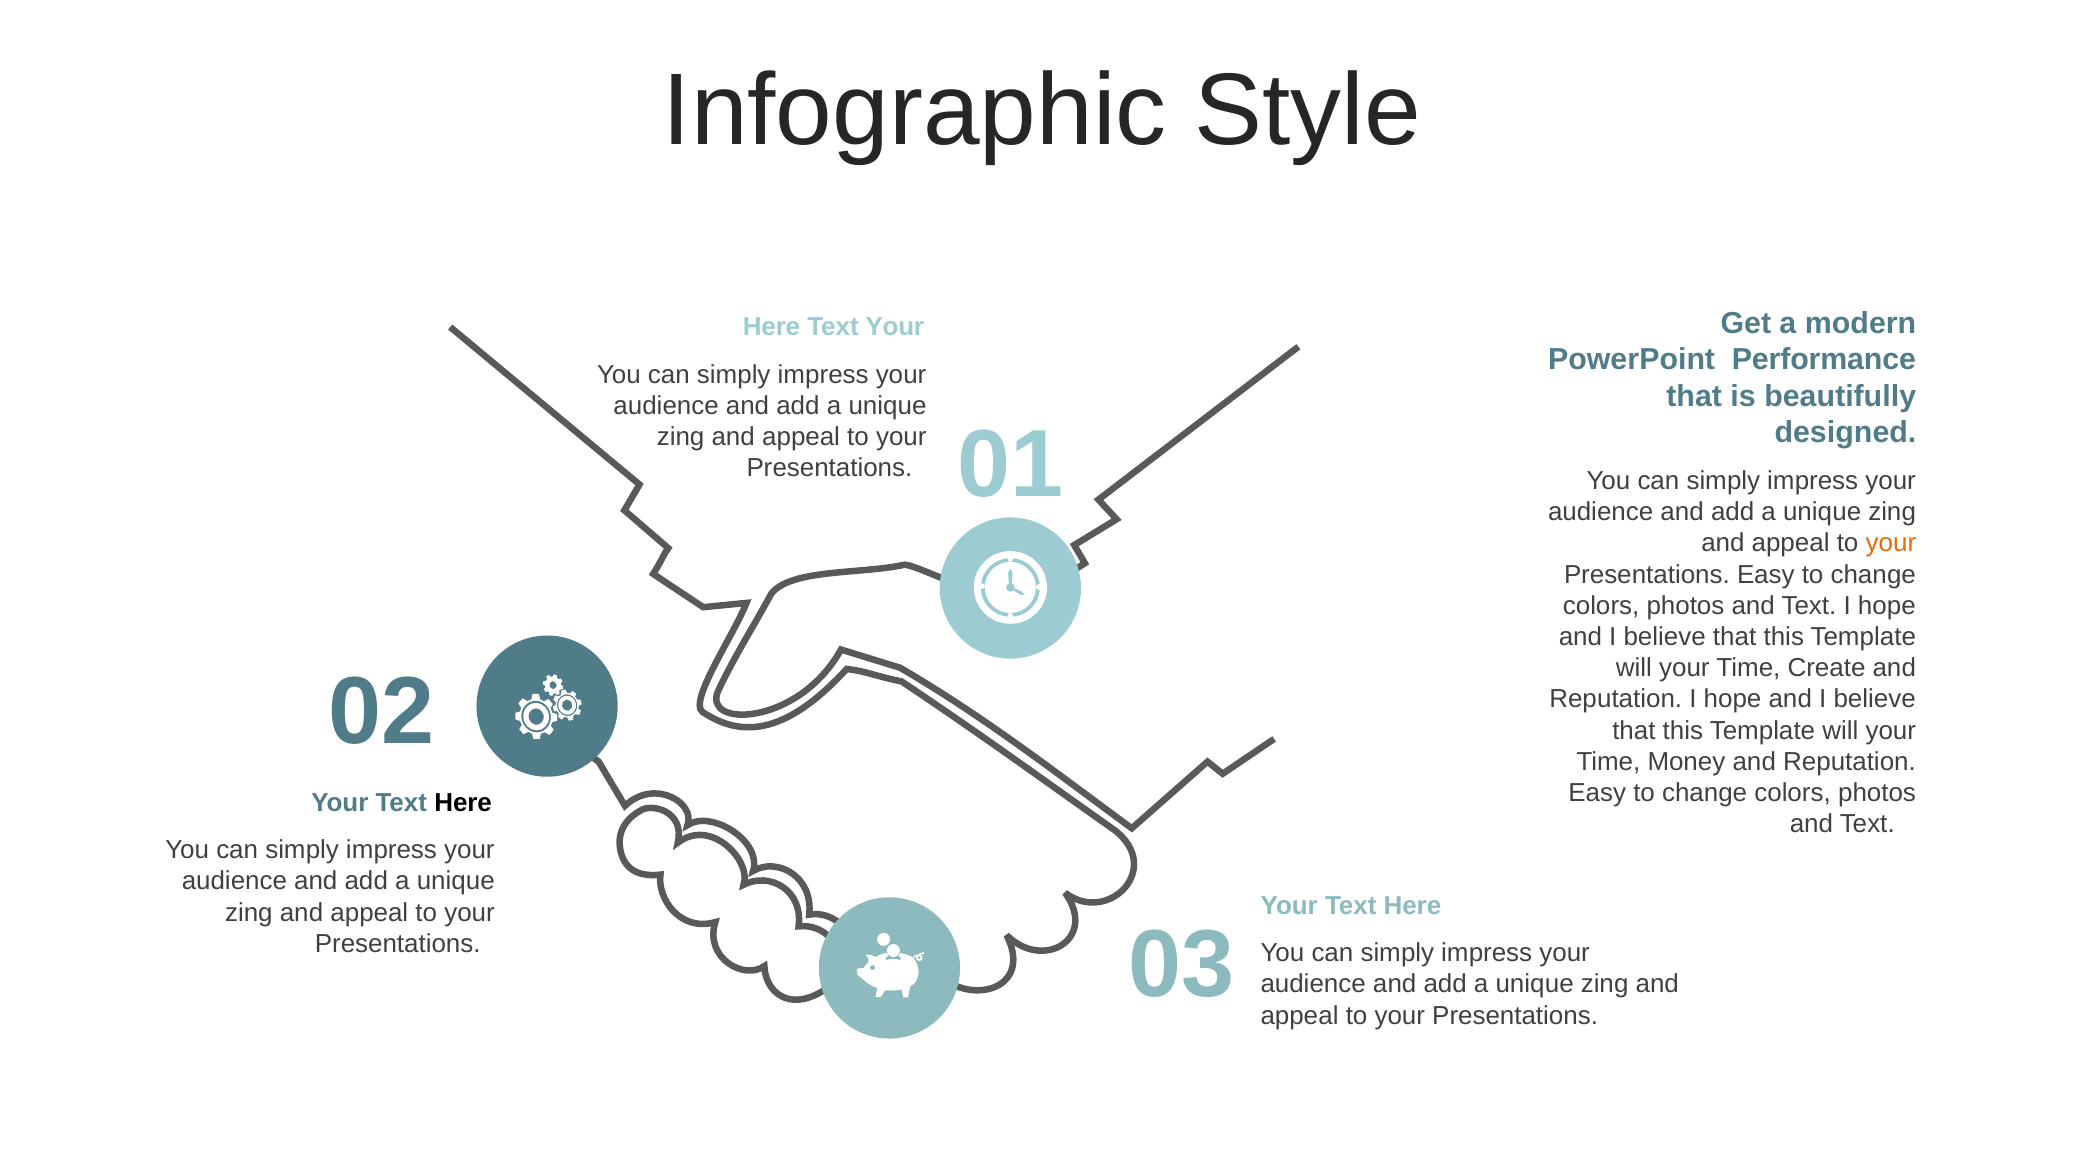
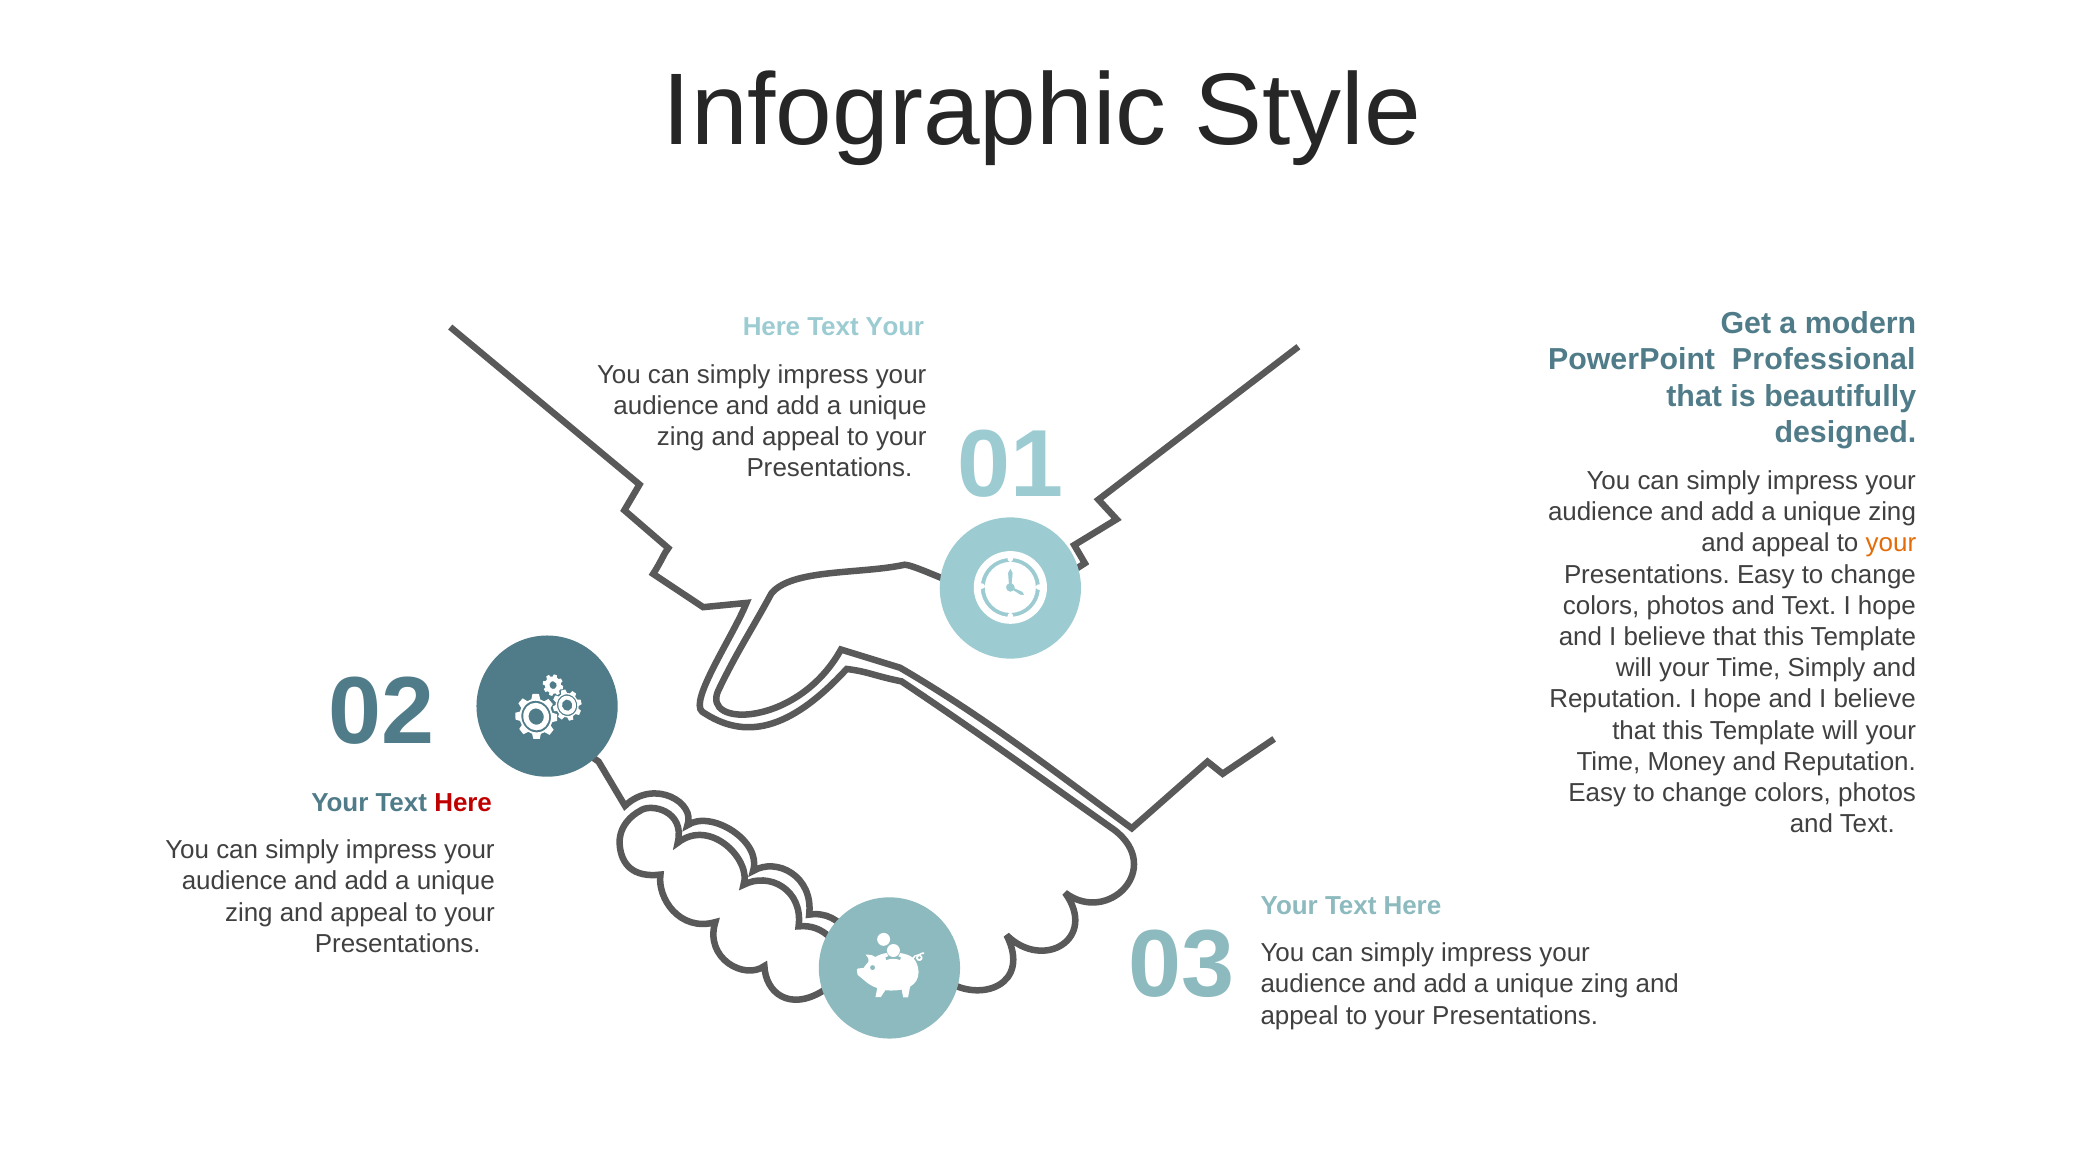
Performance: Performance -> Professional
Time Create: Create -> Simply
Here at (463, 803) colour: black -> red
